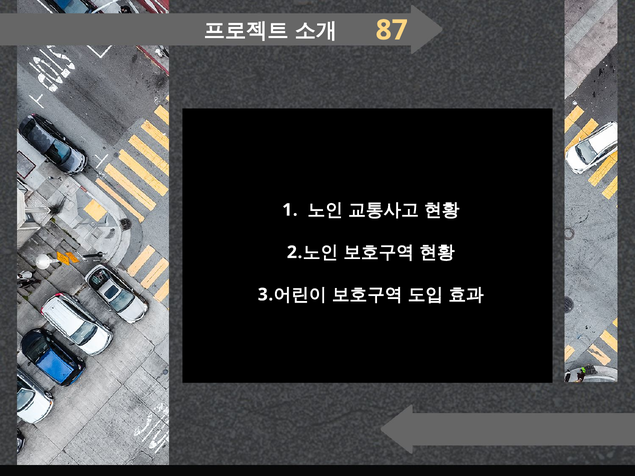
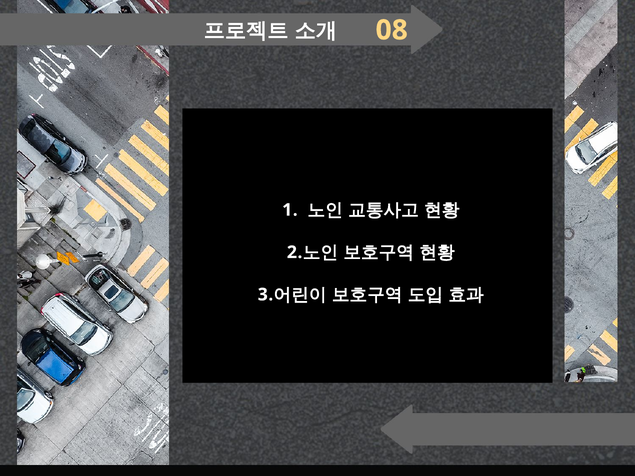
87: 87 -> 08
